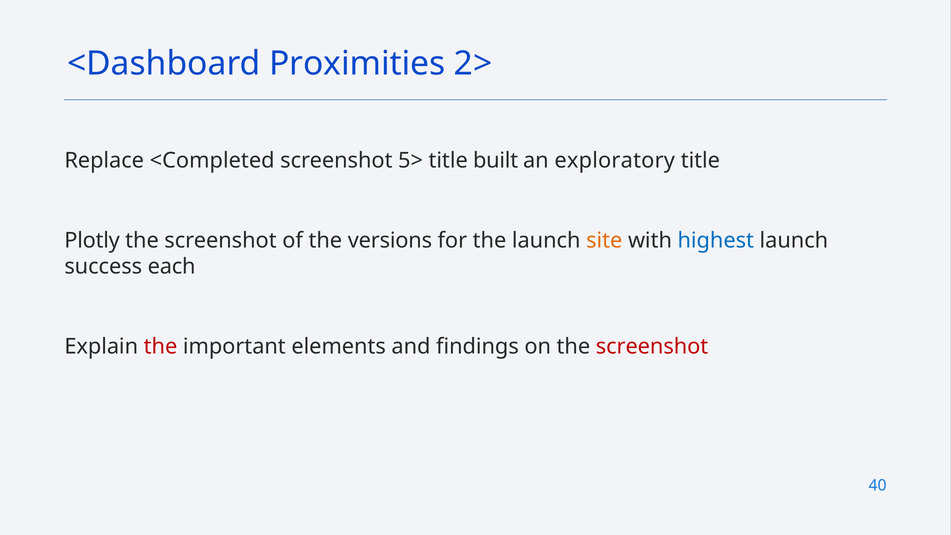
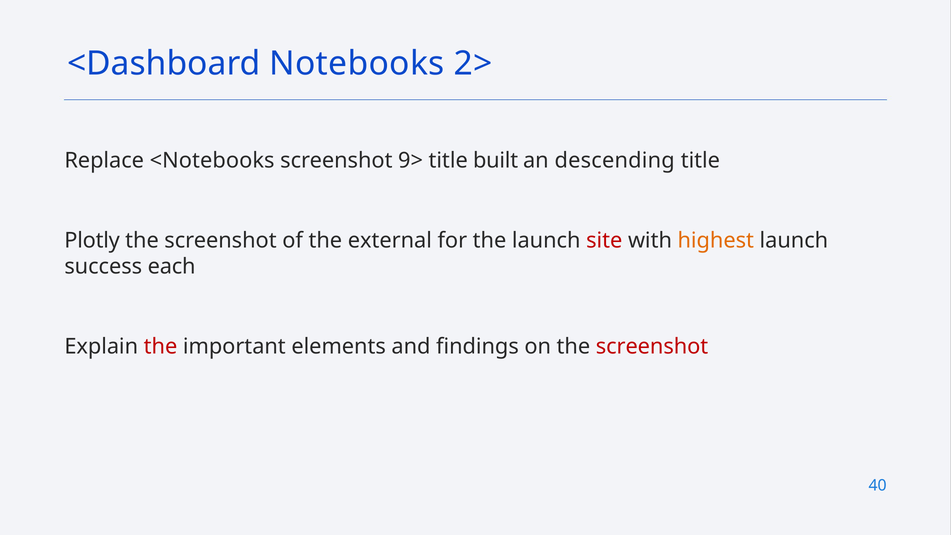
Proximities: Proximities -> Notebooks
<Completed: <Completed -> <Notebooks
5>: 5> -> 9>
exploratory: exploratory -> descending
versions: versions -> external
site colour: orange -> red
highest colour: blue -> orange
